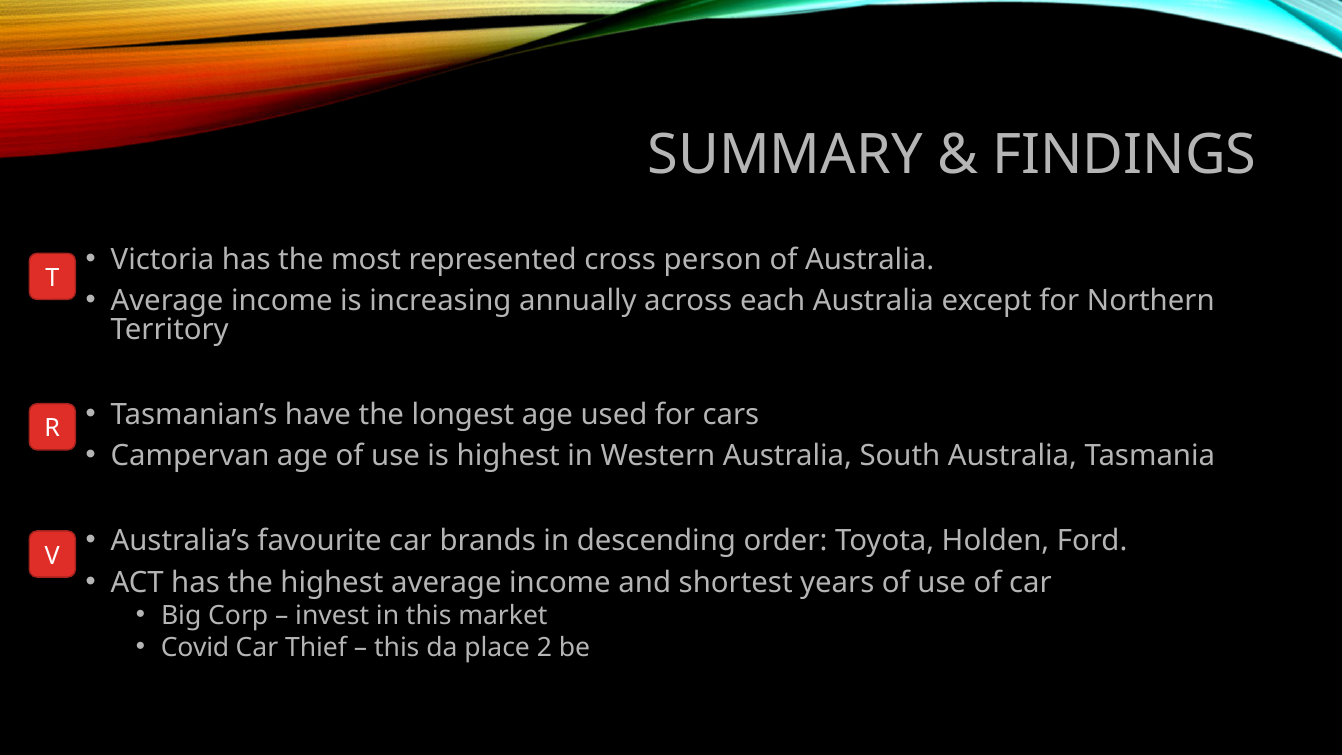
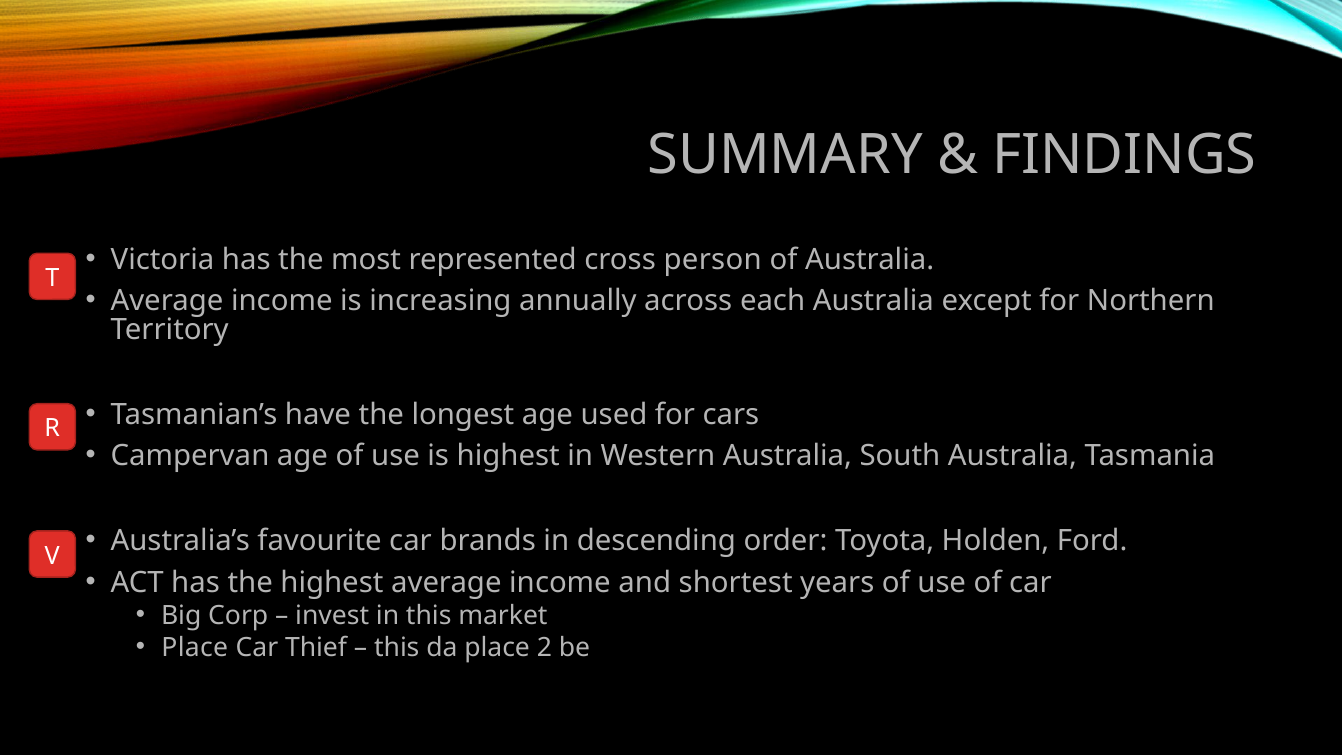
Covid at (195, 648): Covid -> Place
